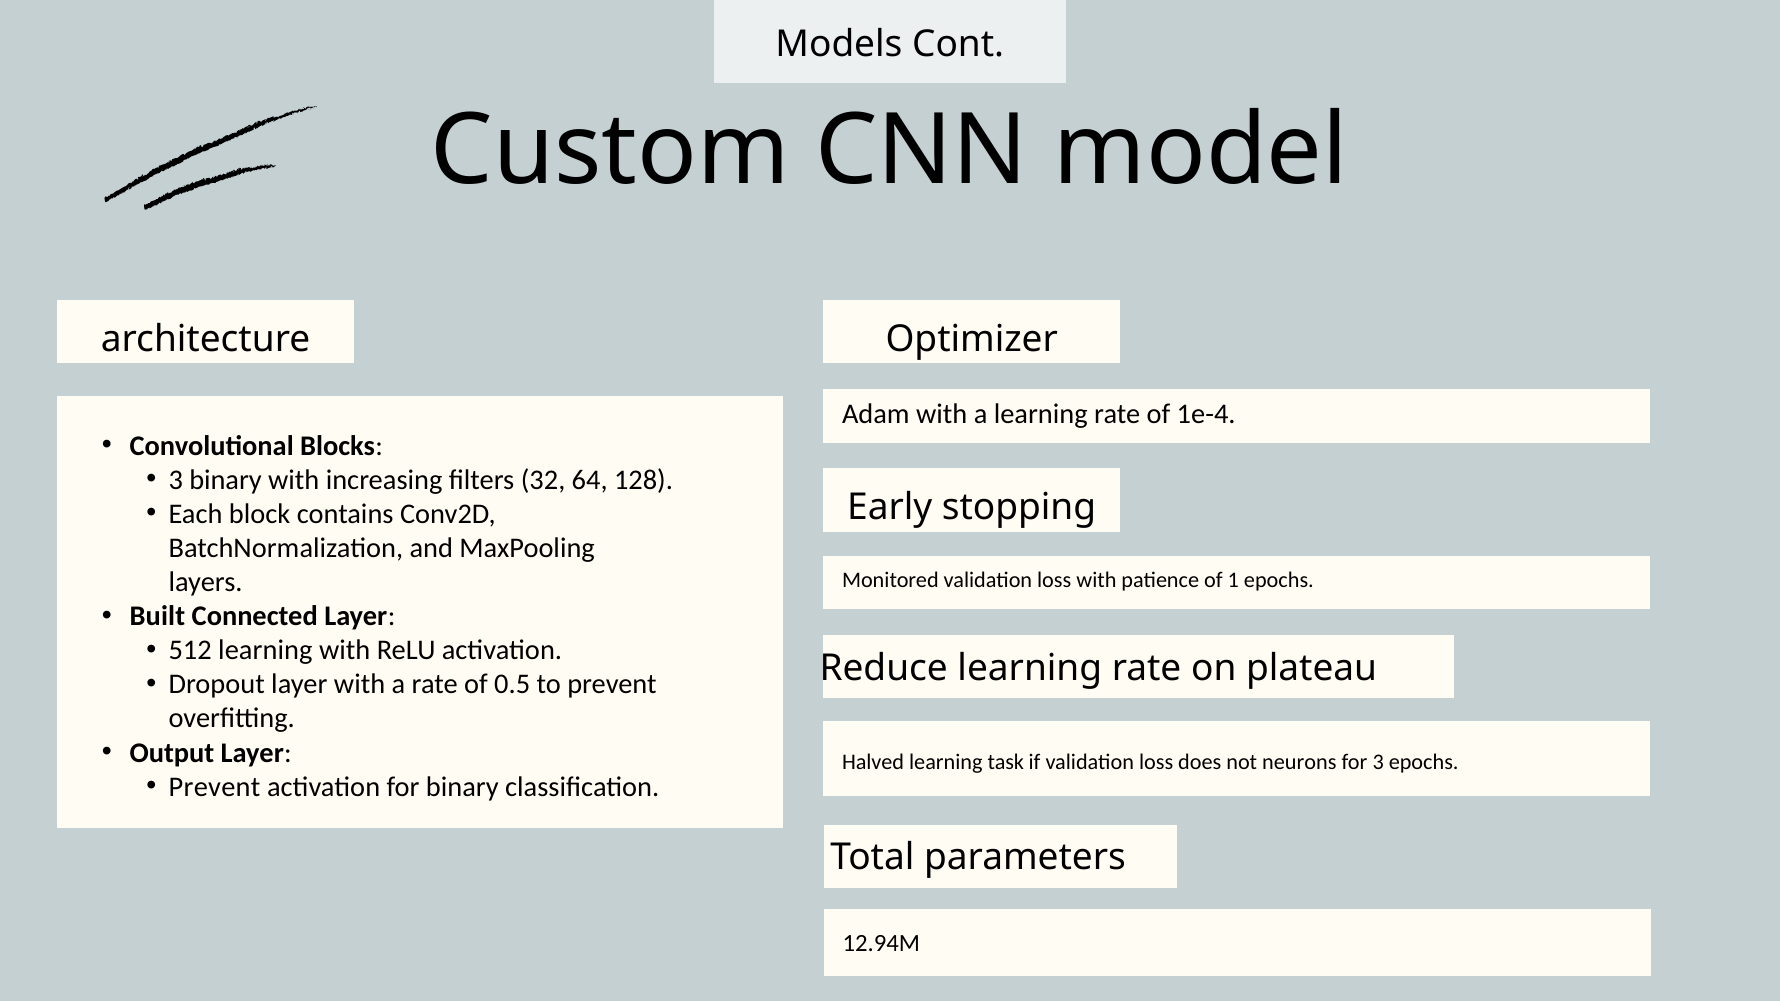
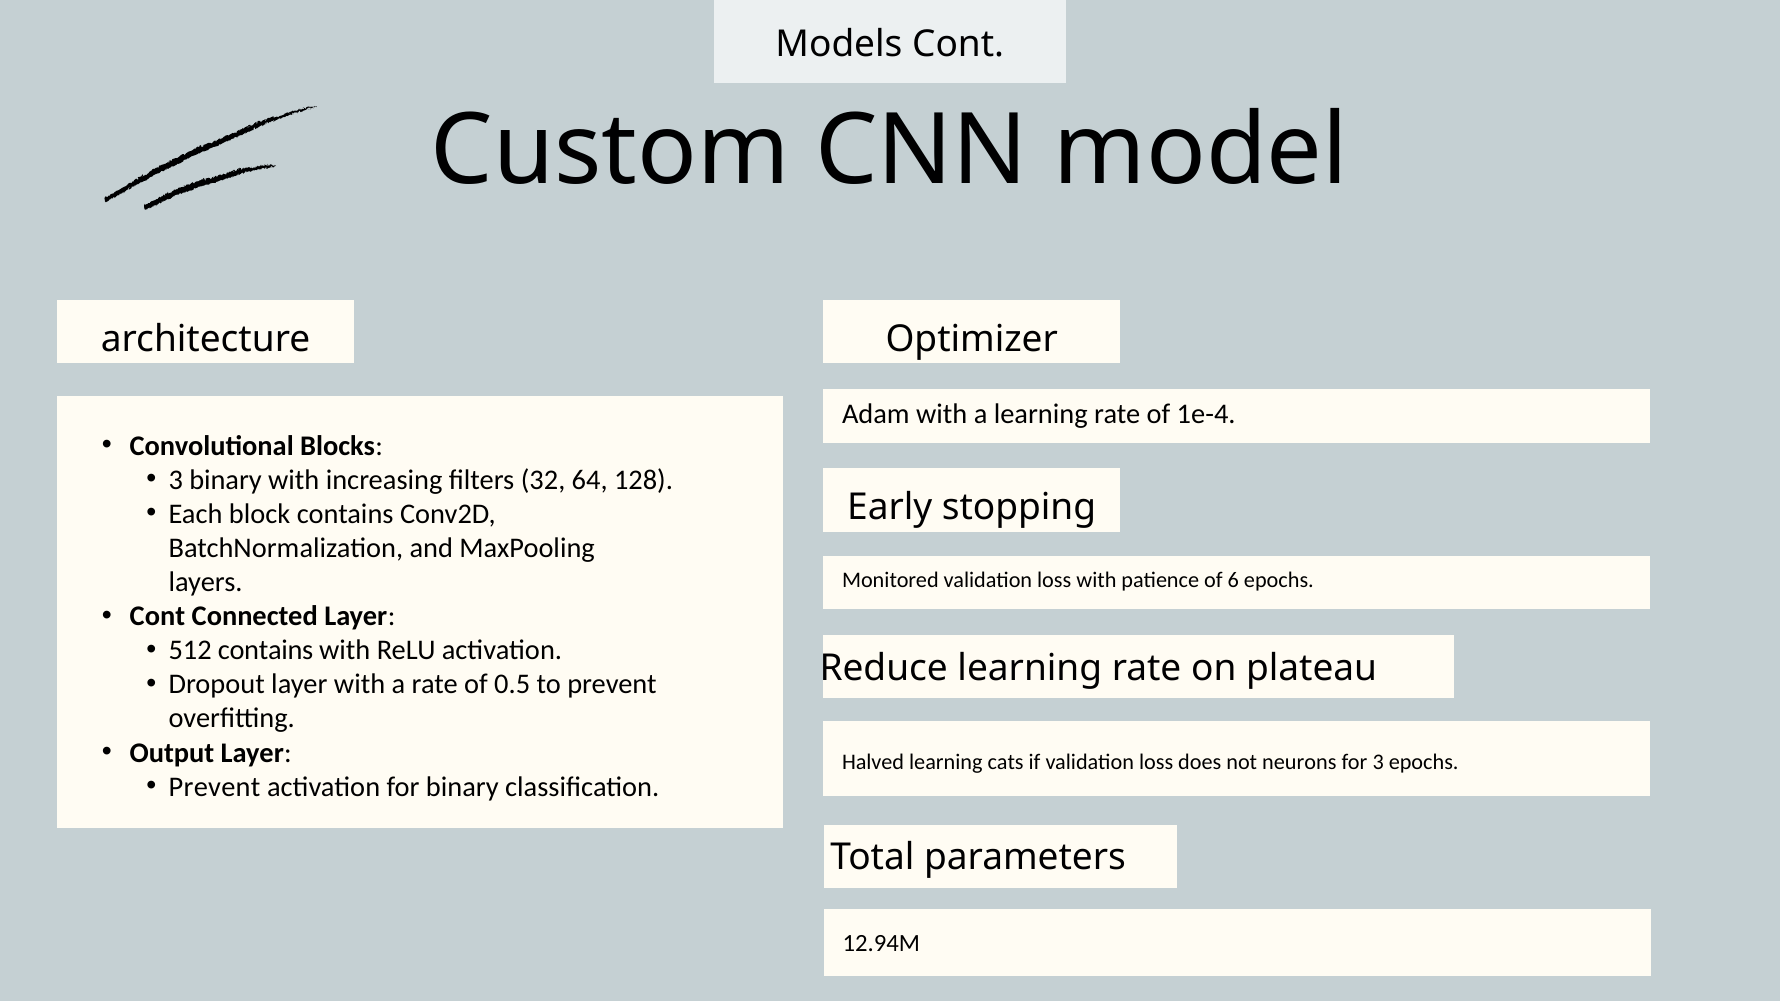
1: 1 -> 6
Built at (157, 616): Built -> Cont
512 learning: learning -> contains
task: task -> cats
